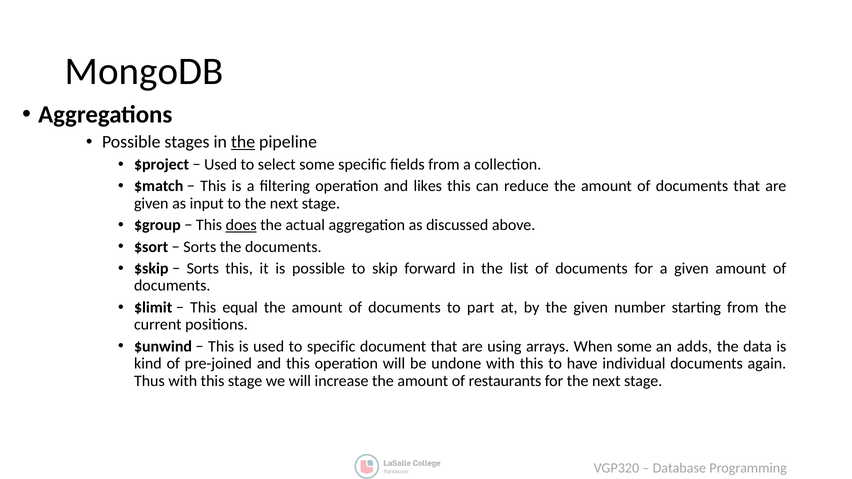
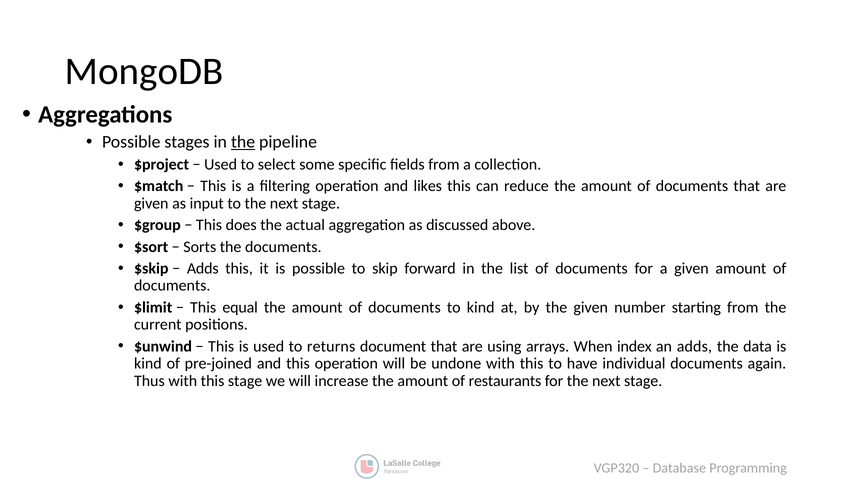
does underline: present -> none
Sorts at (203, 269): Sorts -> Adds
to part: part -> kind
to specific: specific -> returns
When some: some -> index
